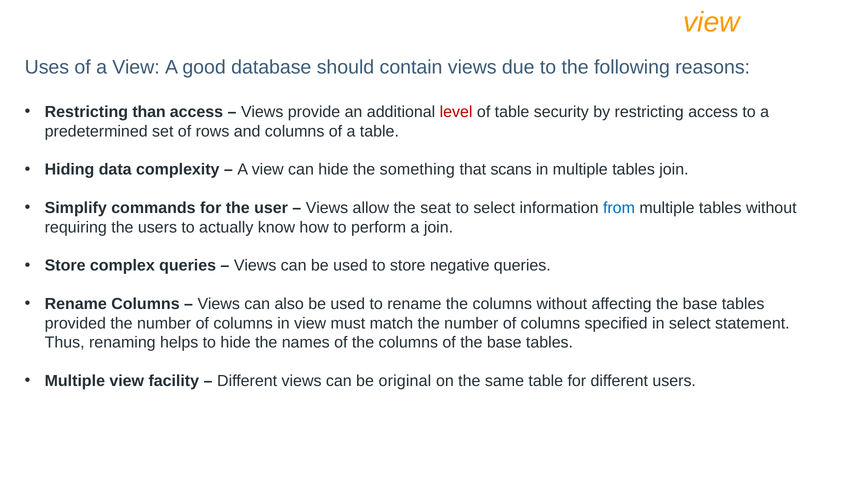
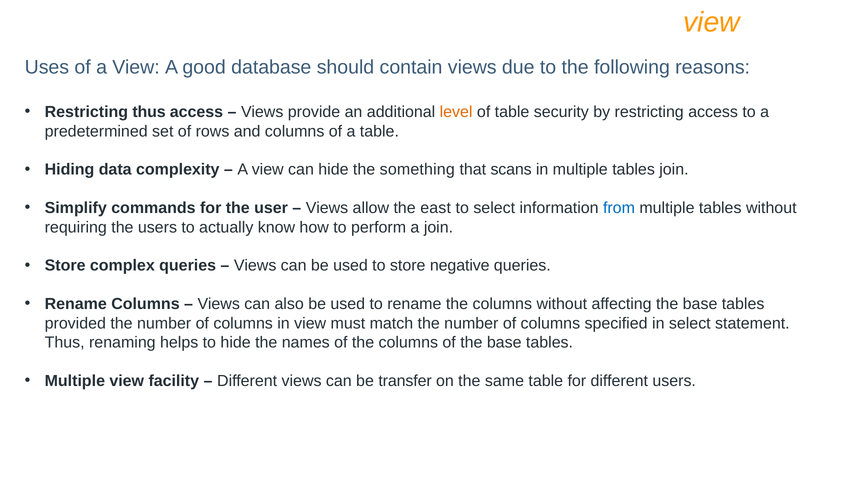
Restricting than: than -> thus
level colour: red -> orange
seat: seat -> east
original: original -> transfer
